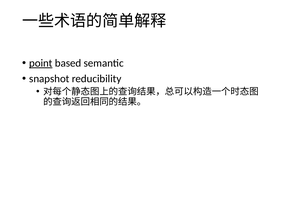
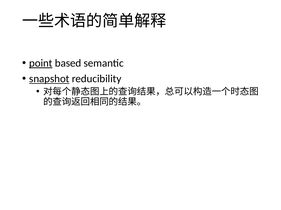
snapshot underline: none -> present
